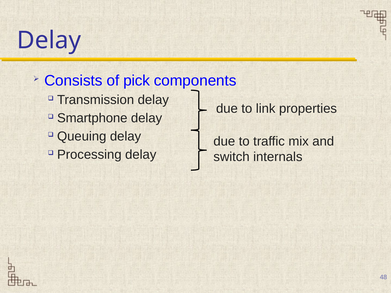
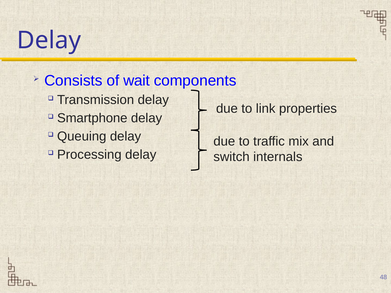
pick: pick -> wait
